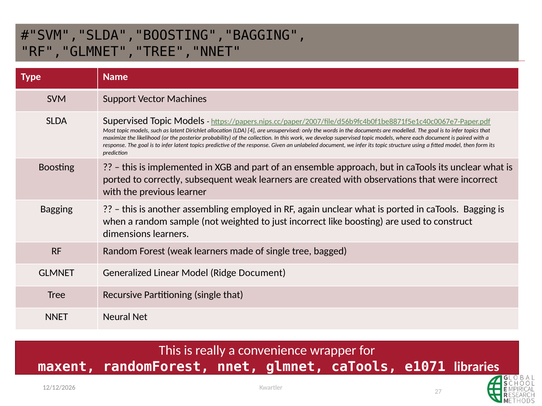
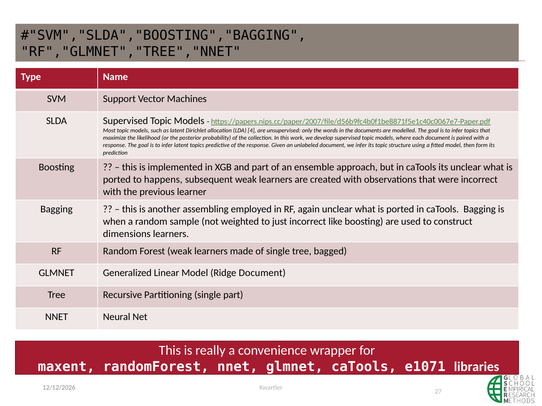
correctly: correctly -> happens
single that: that -> part
